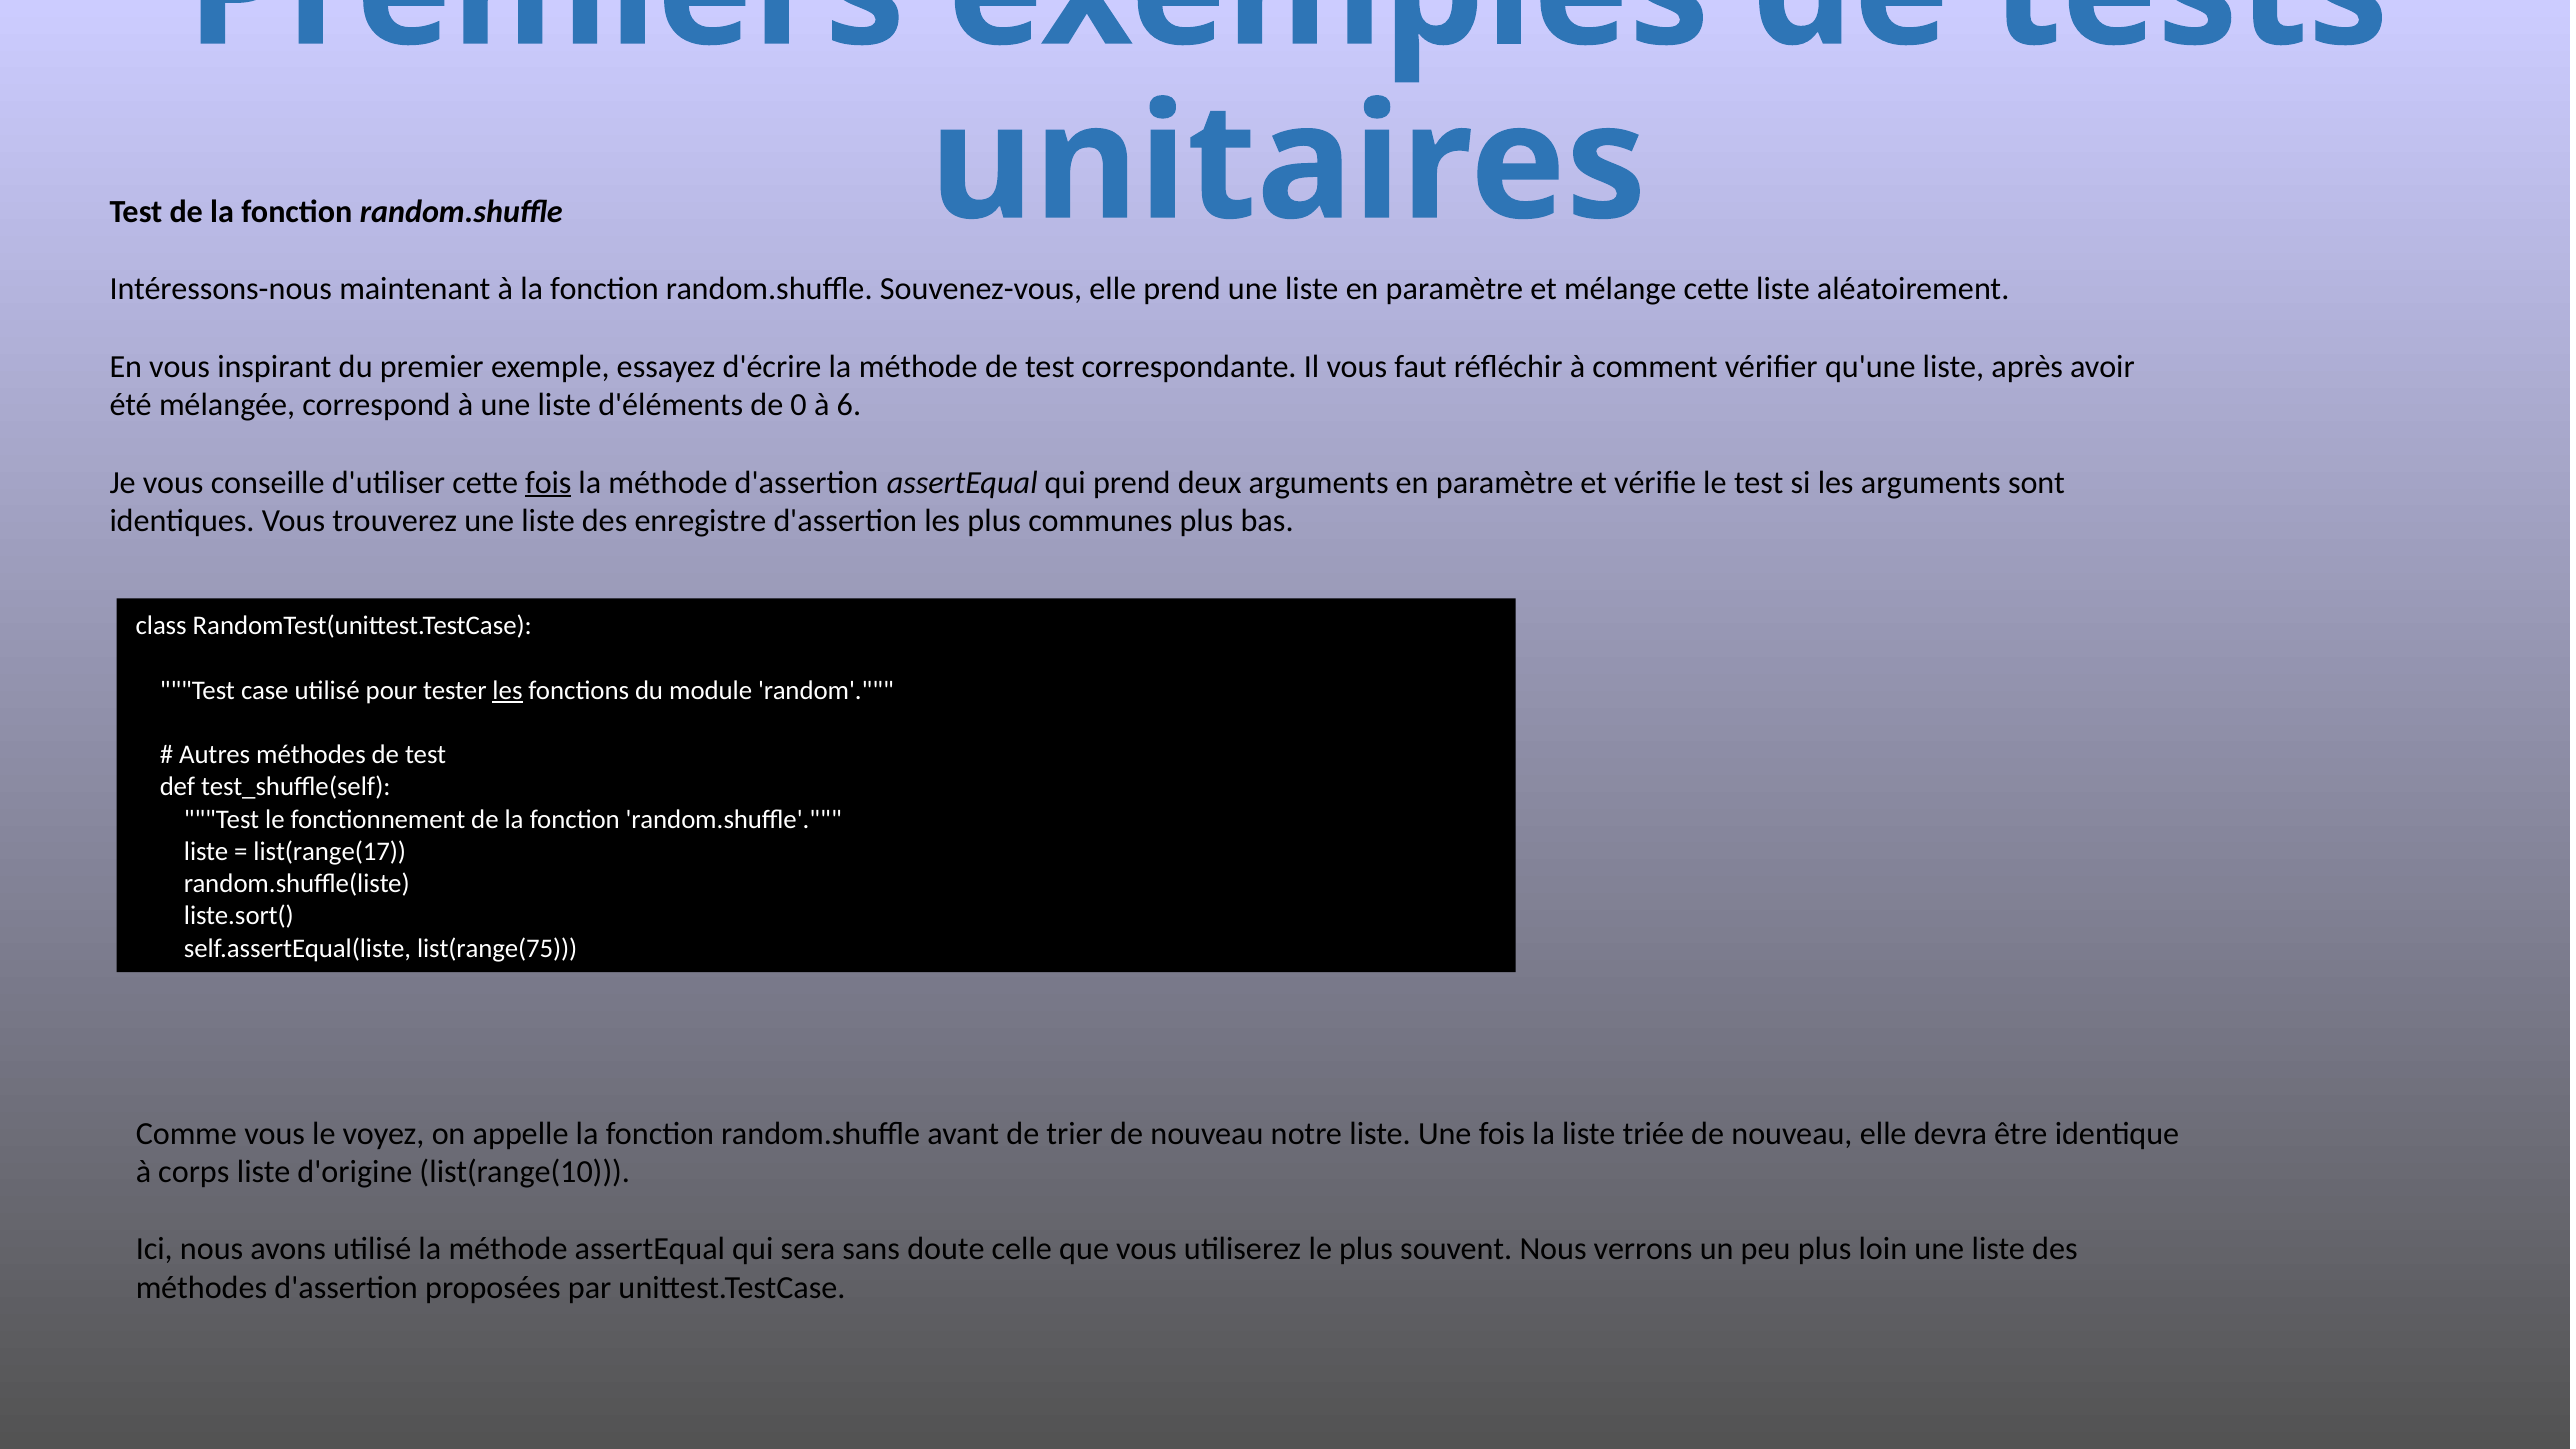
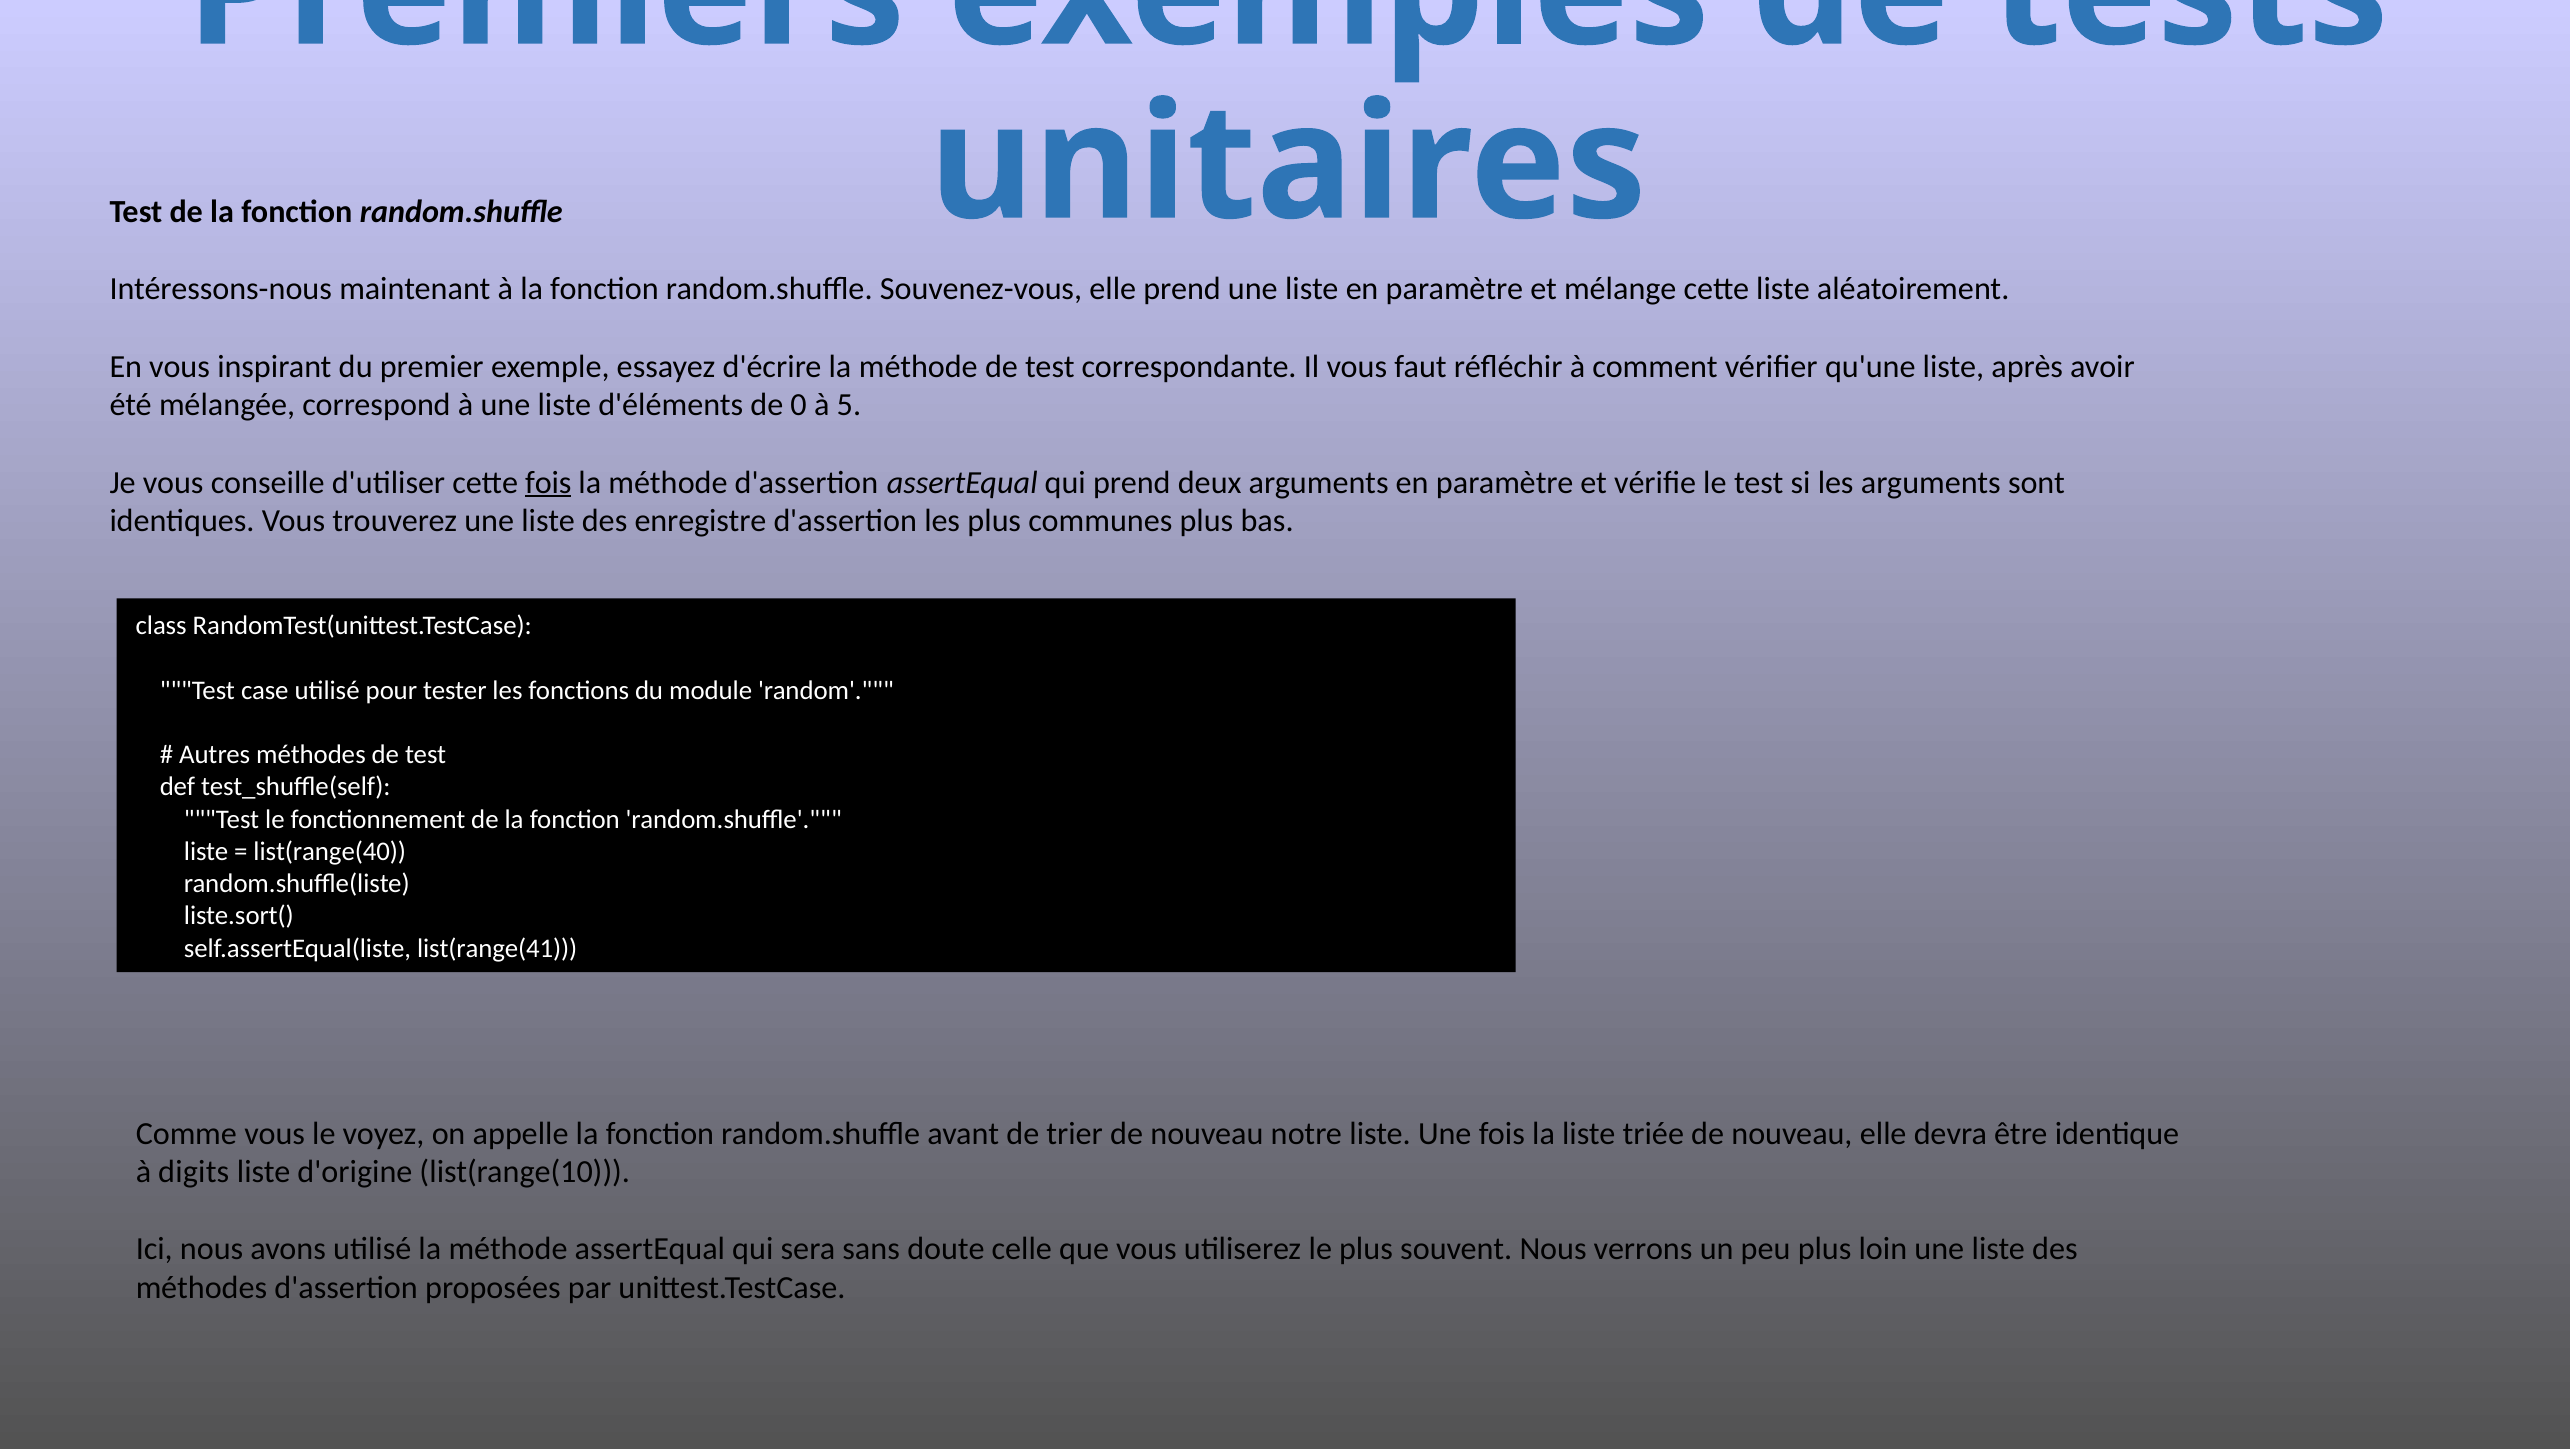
6: 6 -> 5
les at (507, 690) underline: present -> none
list(range(17: list(range(17 -> list(range(40
list(range(75: list(range(75 -> list(range(41
corps: corps -> digits
